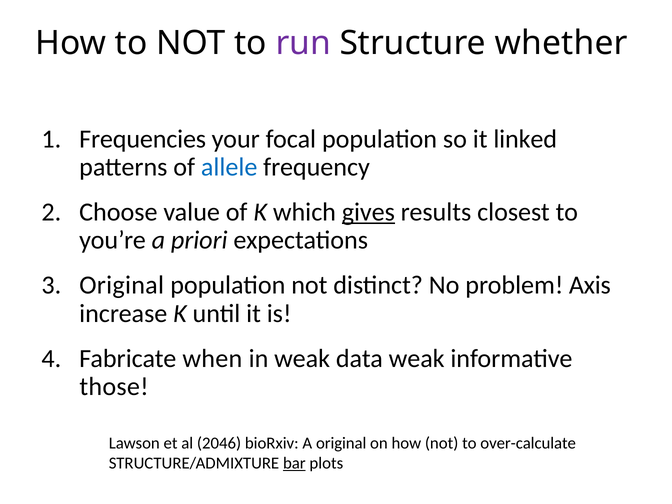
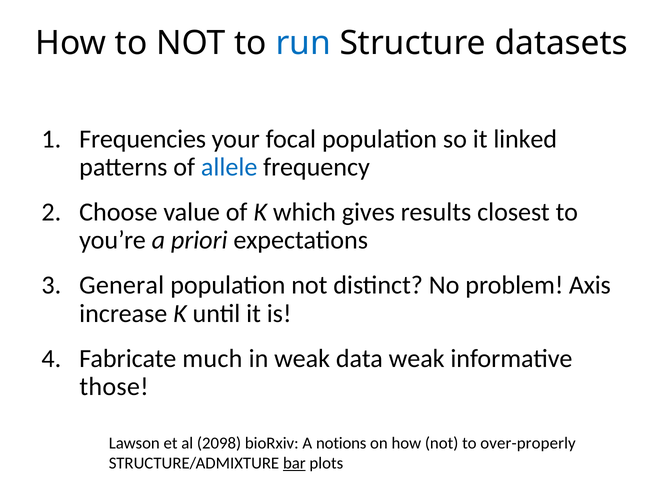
run colour: purple -> blue
whether: whether -> datasets
gives underline: present -> none
Original at (122, 285): Original -> General
when: when -> much
2046: 2046 -> 2098
A original: original -> notions
over-calculate: over-calculate -> over-properly
